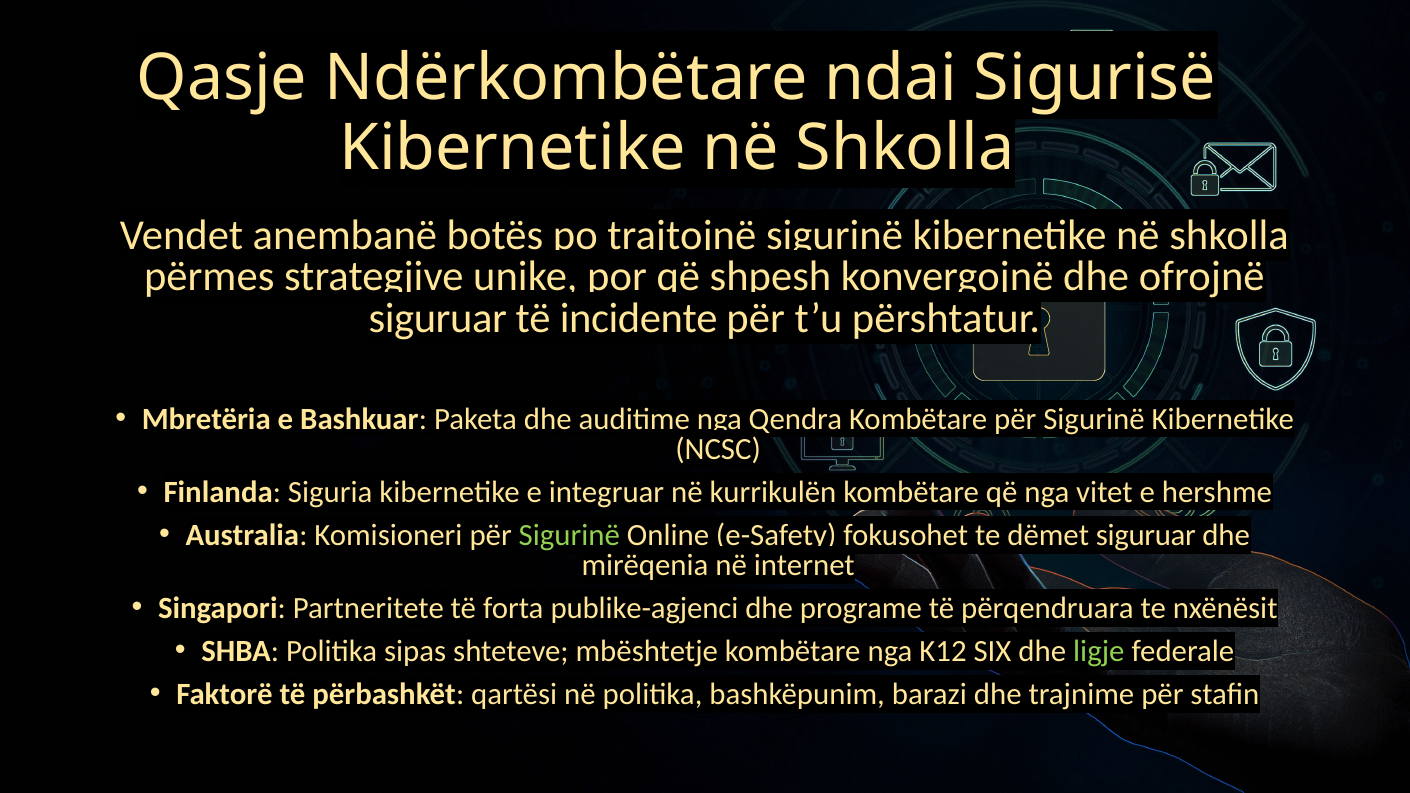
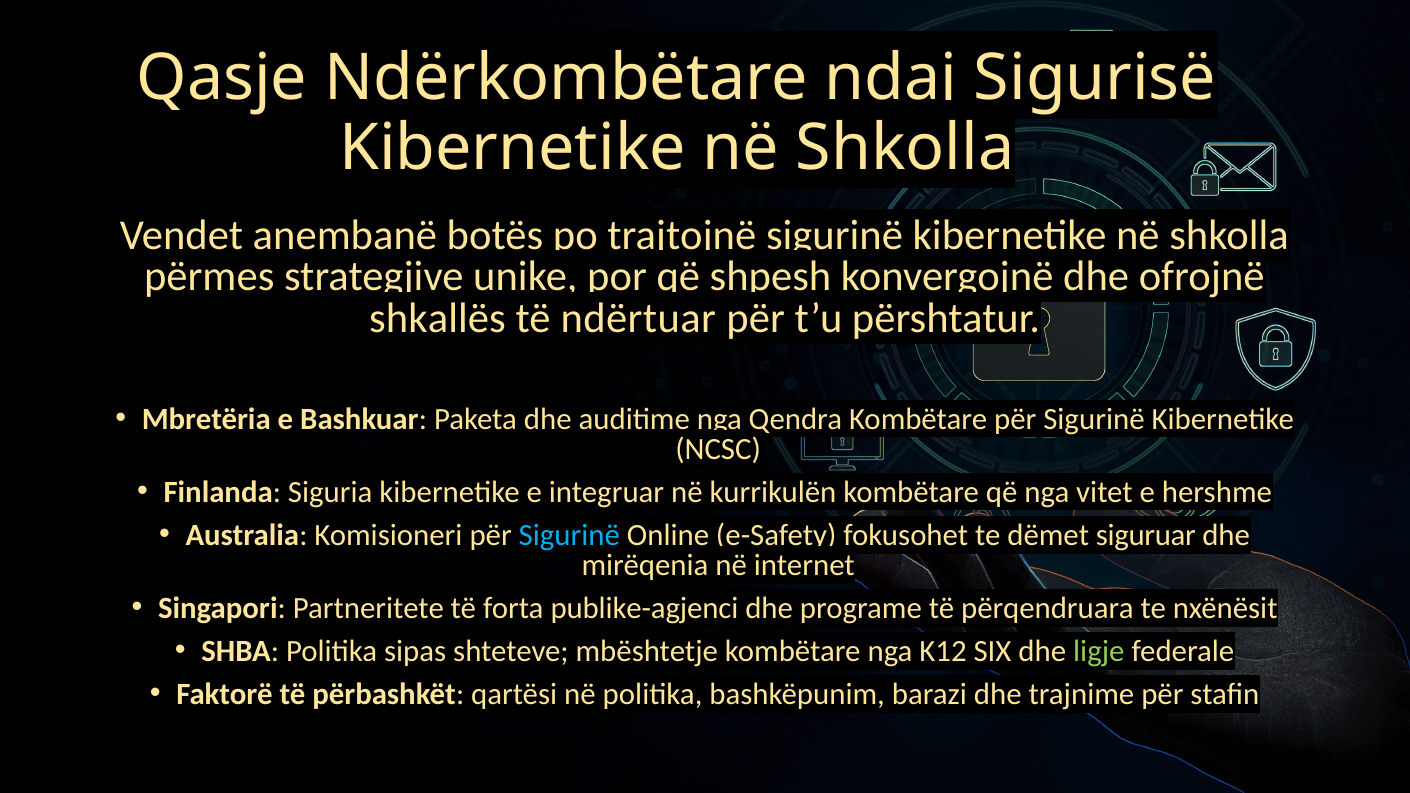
siguruar at (438, 318): siguruar -> shkallës
incidente: incidente -> ndërtuar
Sigurinë at (569, 535) colour: light green -> light blue
